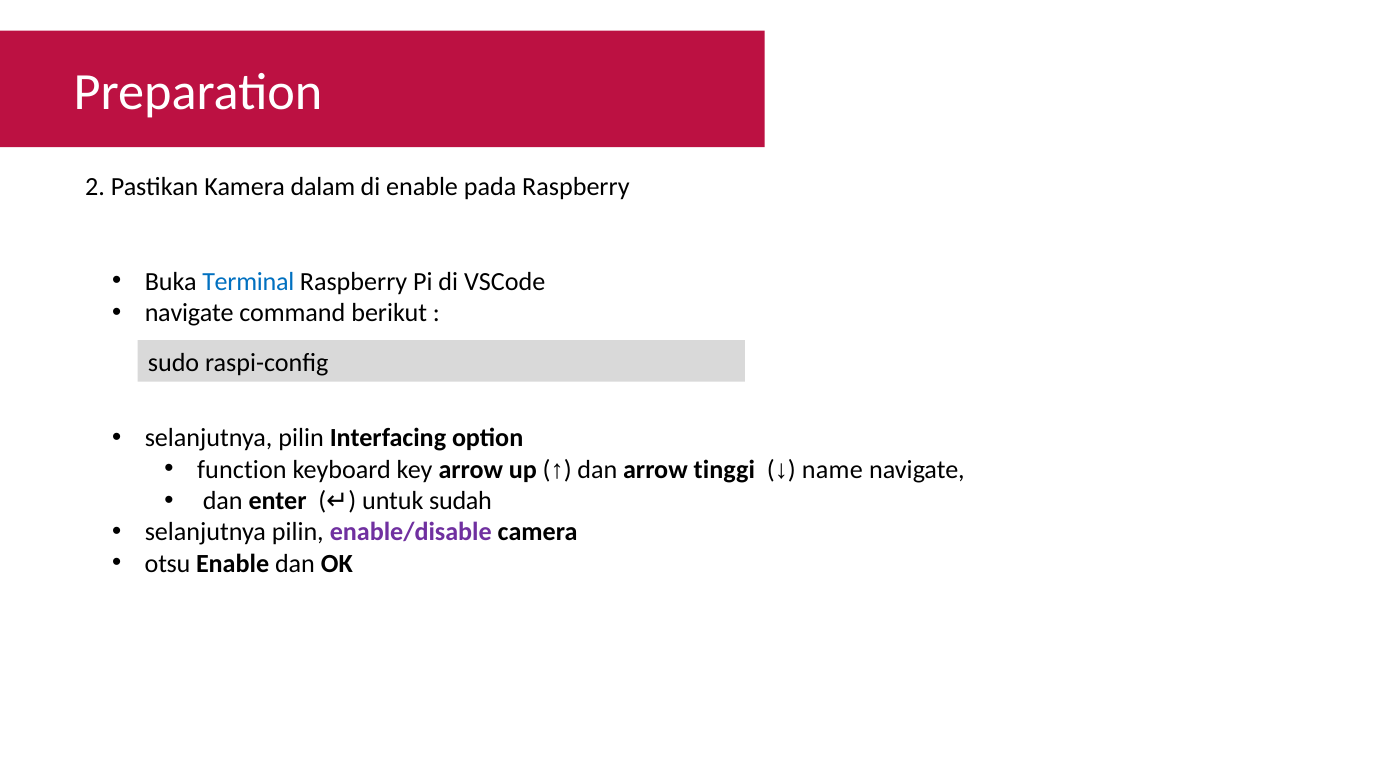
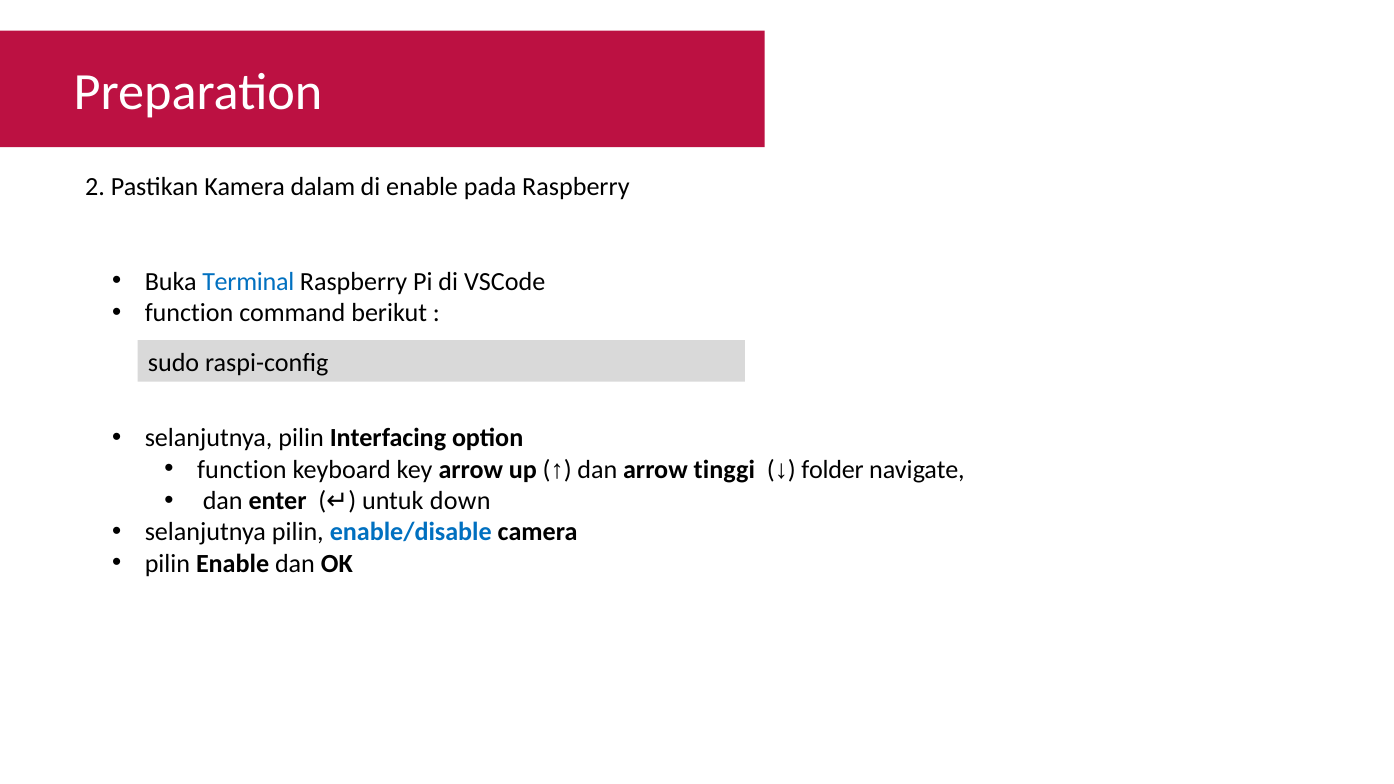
navigate at (189, 313): navigate -> function
name: name -> folder
sudah: sudah -> down
enable/disable colour: purple -> blue
otsu at (168, 564): otsu -> pilin
